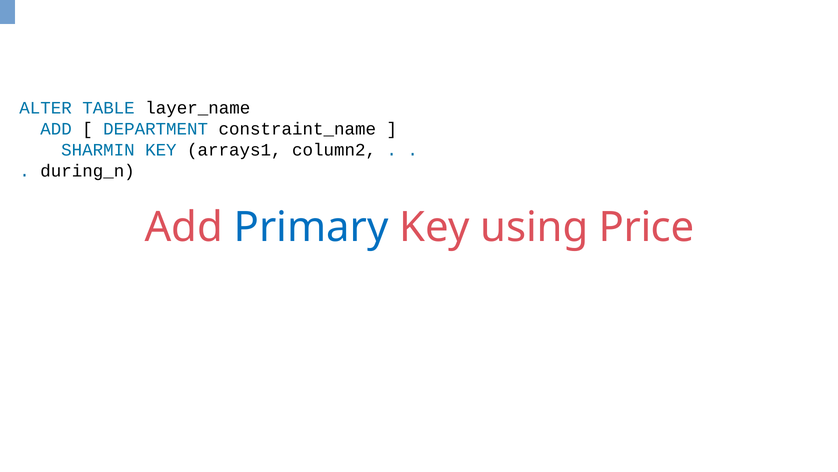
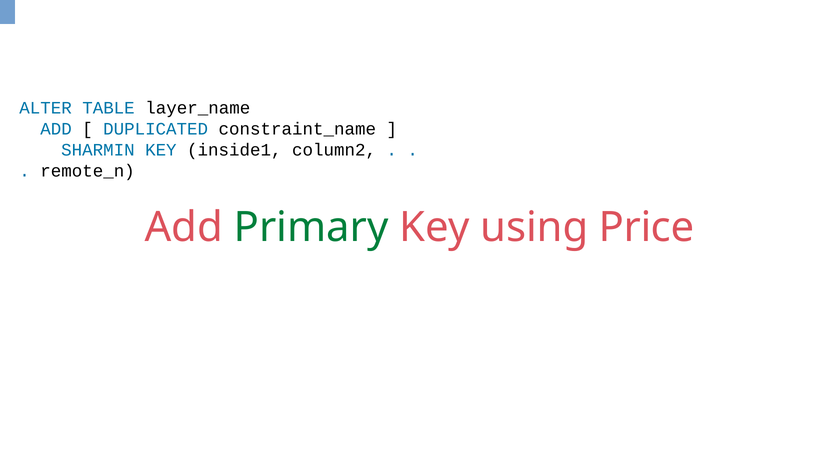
DEPARTMENT: DEPARTMENT -> DUPLICATED
arrays1: arrays1 -> inside1
during_n: during_n -> remote_n
Primary colour: blue -> green
